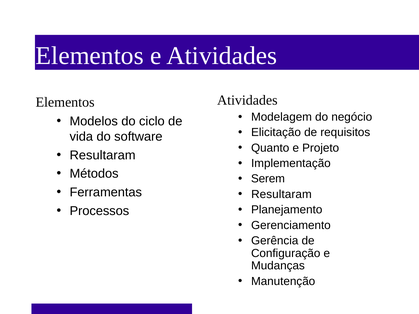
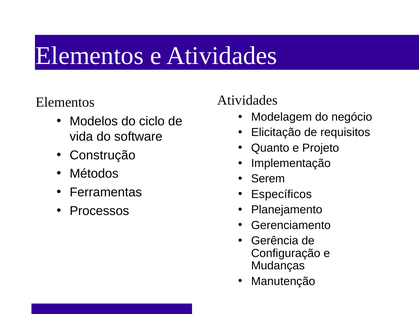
Resultaram at (103, 155): Resultaram -> Construção
Resultaram at (281, 194): Resultaram -> Específicos
